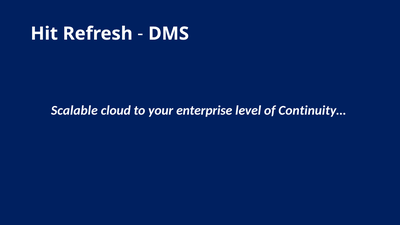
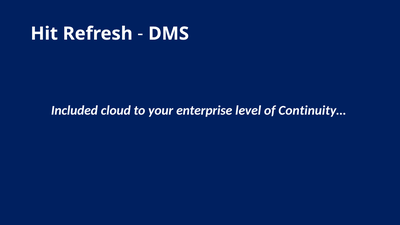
Scalable: Scalable -> Included
